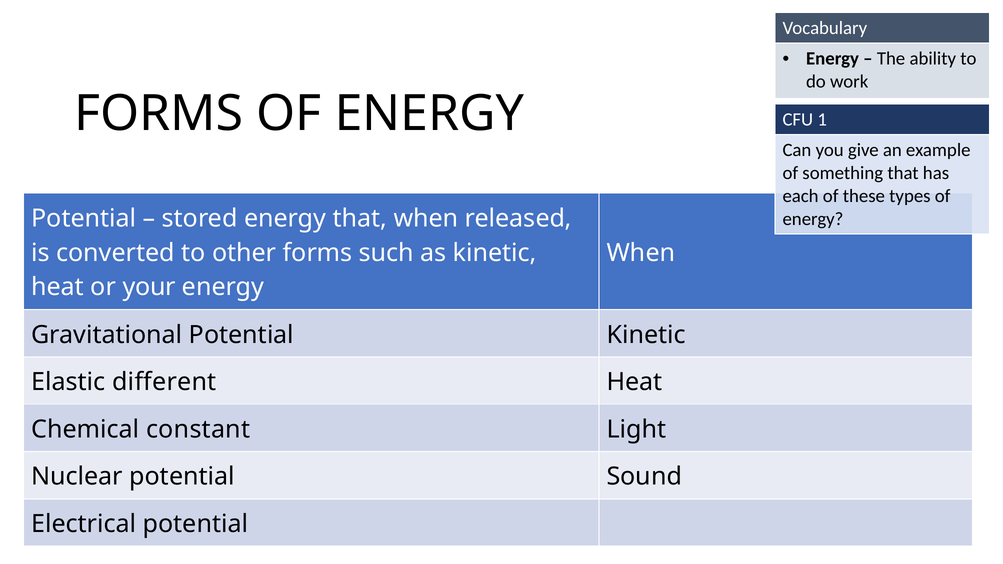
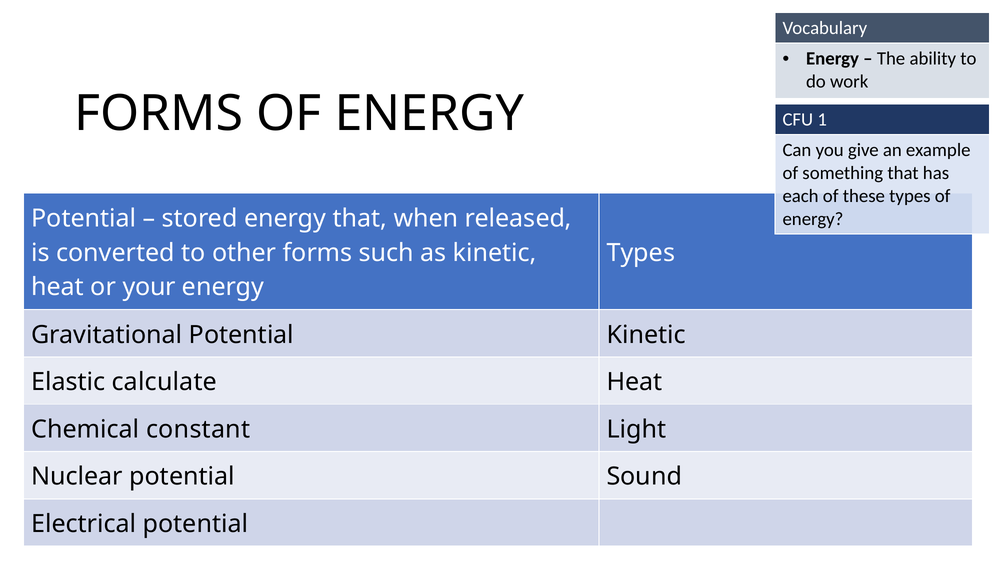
When at (641, 253): When -> Types
different: different -> calculate
